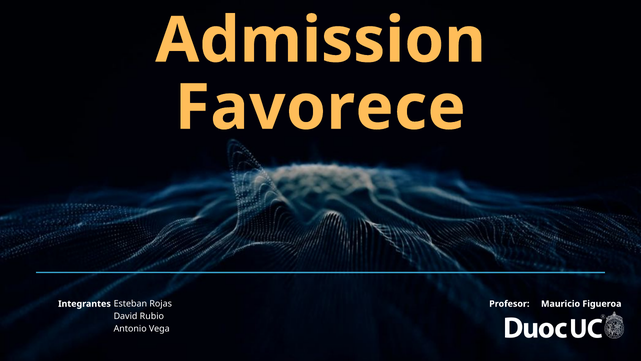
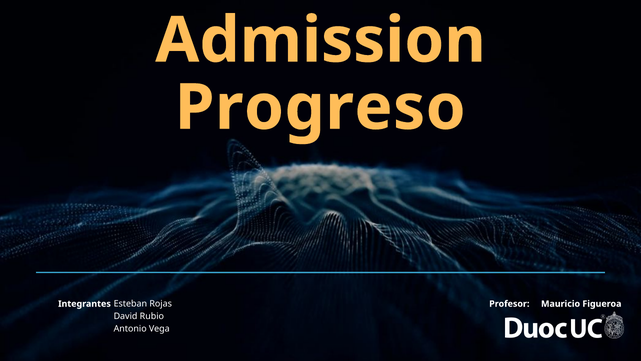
Favorece: Favorece -> Progreso
